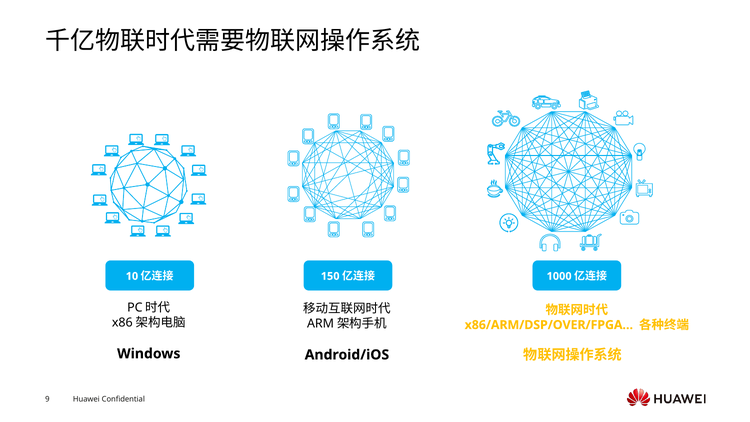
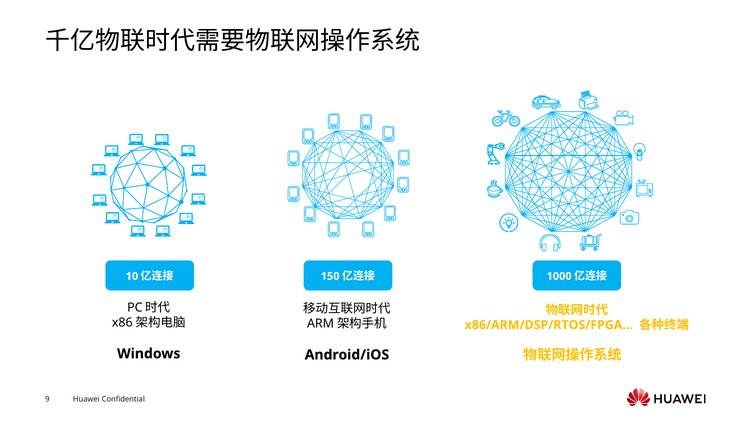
x86/ARM/DSP/OVER/FPGA…: x86/ARM/DSP/OVER/FPGA… -> x86/ARM/DSP/RTOS/FPGA…
